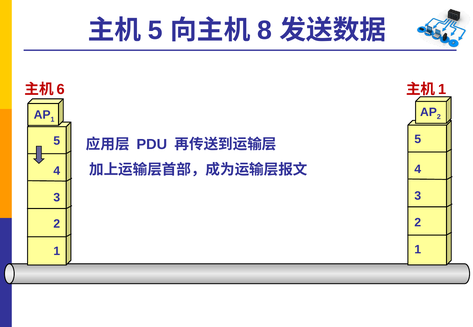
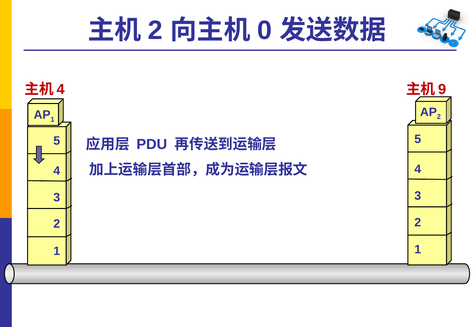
5 at (155, 30): 5 -> 2
8: 8 -> 0
6 at (61, 90): 6 -> 4
1 at (442, 90): 1 -> 9
